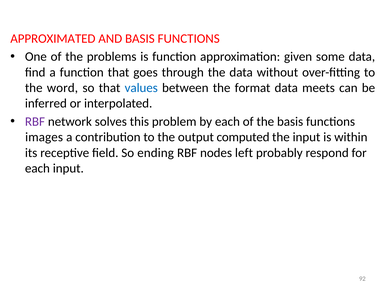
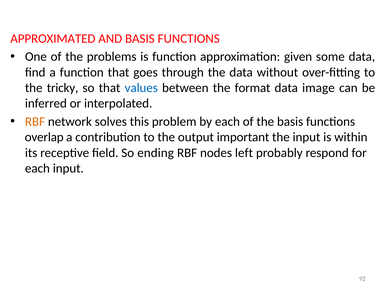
word: word -> tricky
meets: meets -> image
RBF at (35, 121) colour: purple -> orange
images: images -> overlap
computed: computed -> important
